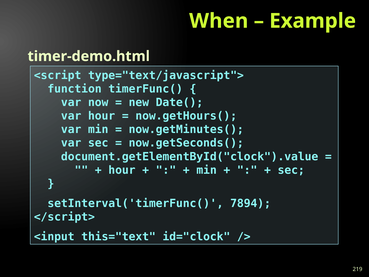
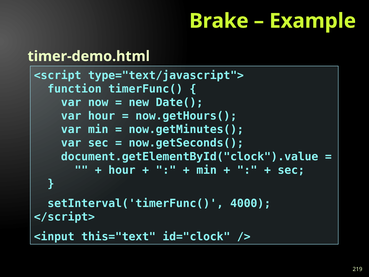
When: When -> Brake
7894: 7894 -> 4000
